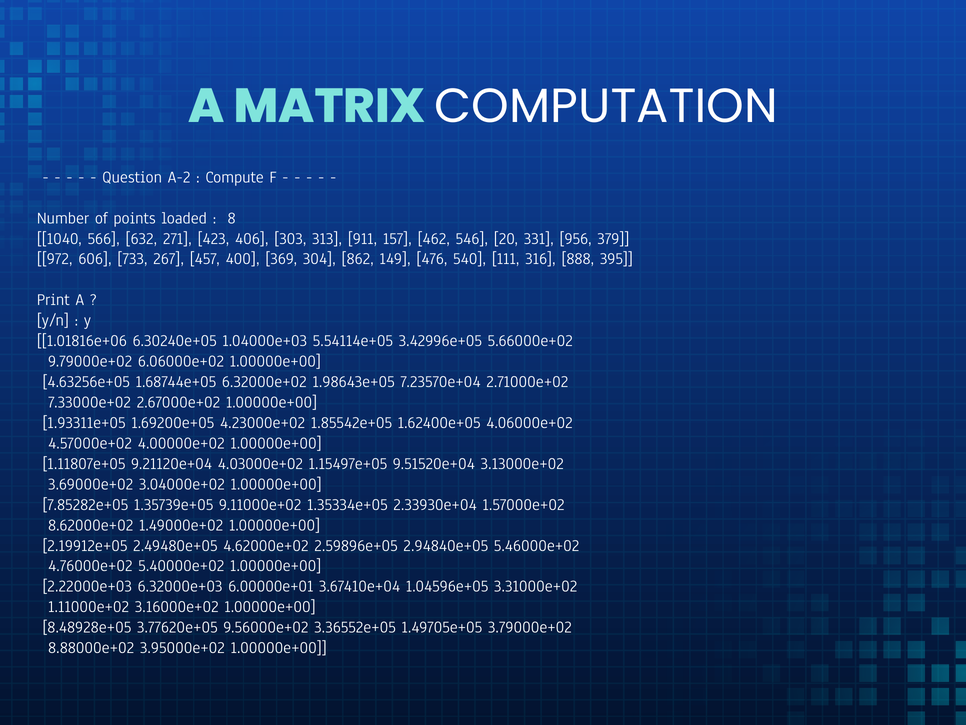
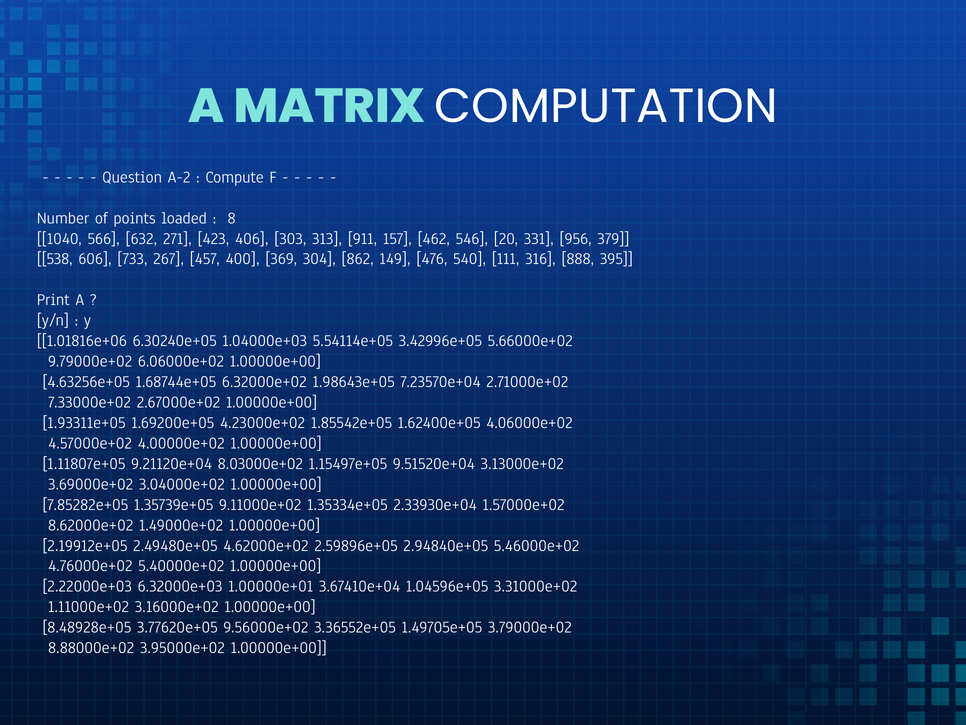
972: 972 -> 538
4.03000e+02: 4.03000e+02 -> 8.03000e+02
6.00000e+01: 6.00000e+01 -> 1.00000e+01
